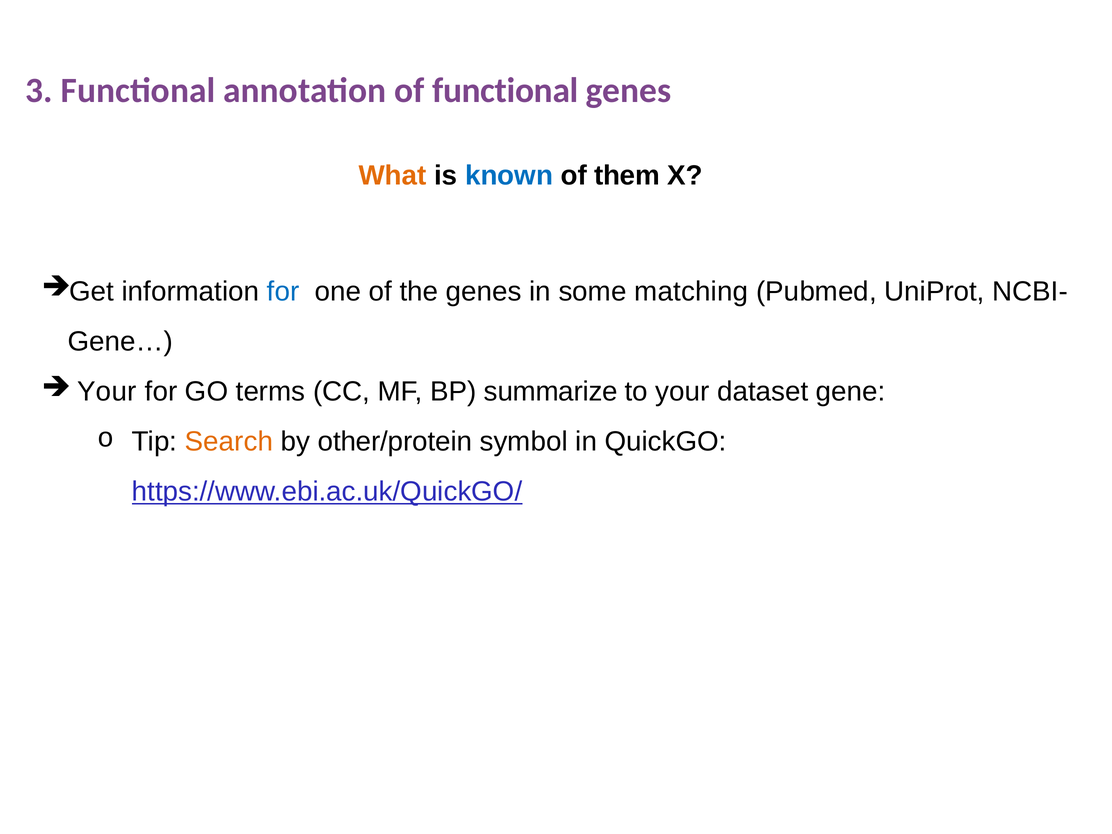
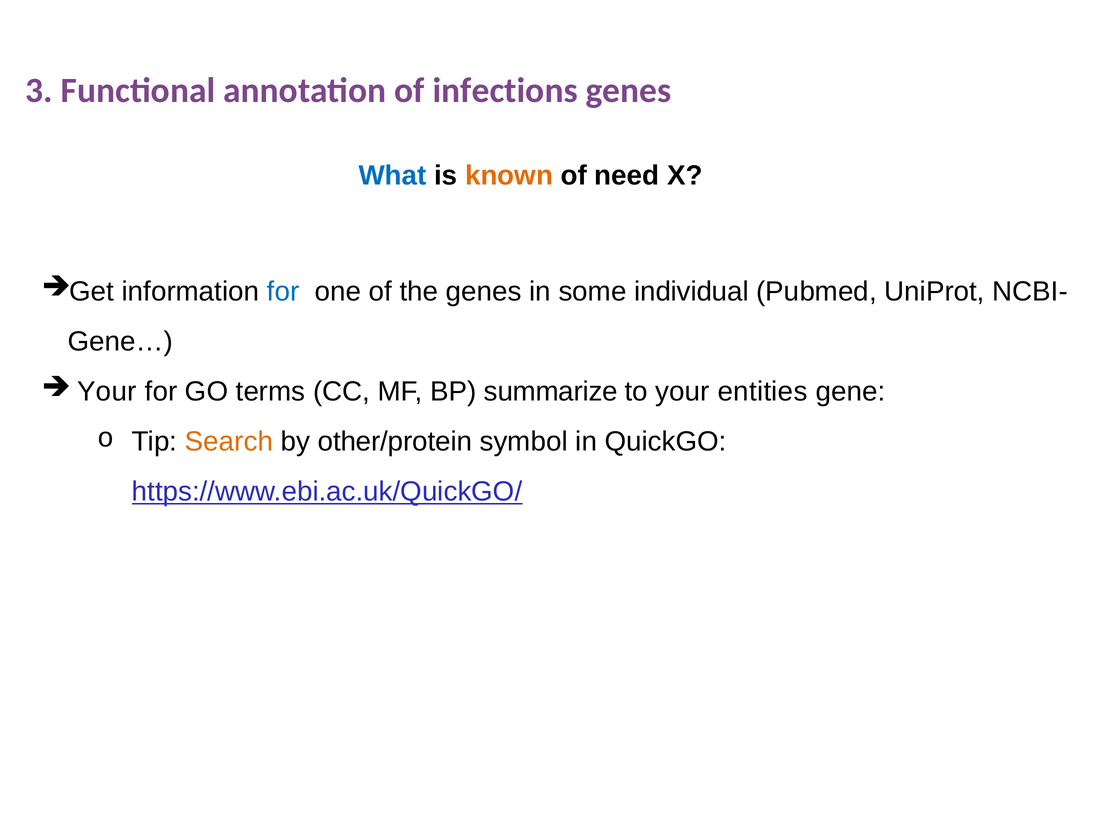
of functional: functional -> infections
What colour: orange -> blue
known colour: blue -> orange
them: them -> need
matching: matching -> individual
dataset: dataset -> entities
